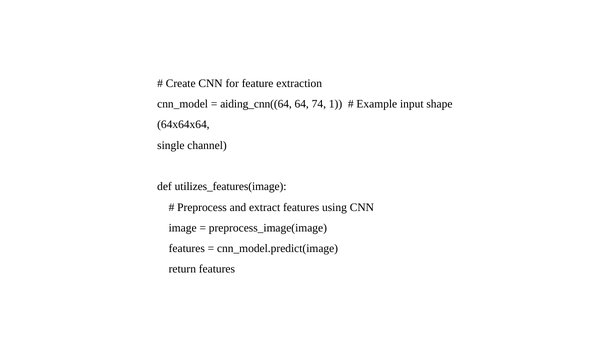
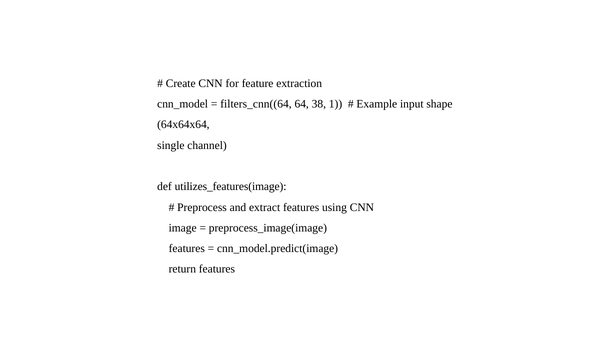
aiding_cnn((64: aiding_cnn((64 -> filters_cnn((64
74: 74 -> 38
